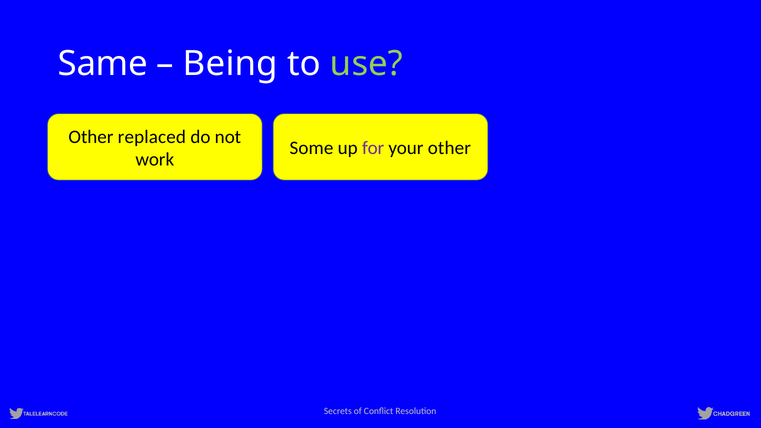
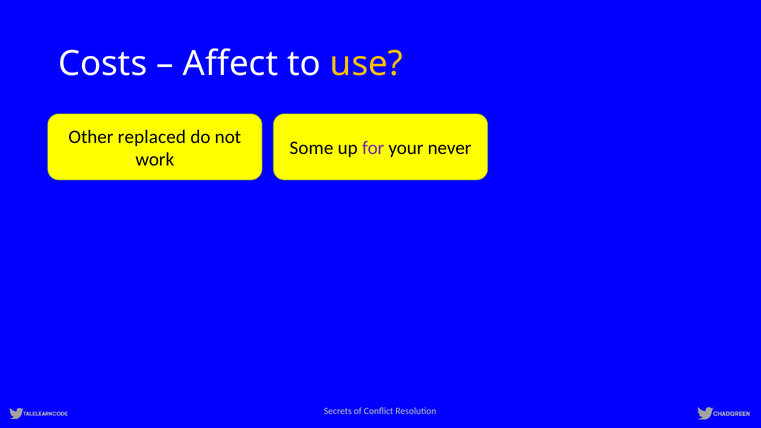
Same: Same -> Costs
Being: Being -> Affect
use colour: light green -> yellow
your other: other -> never
